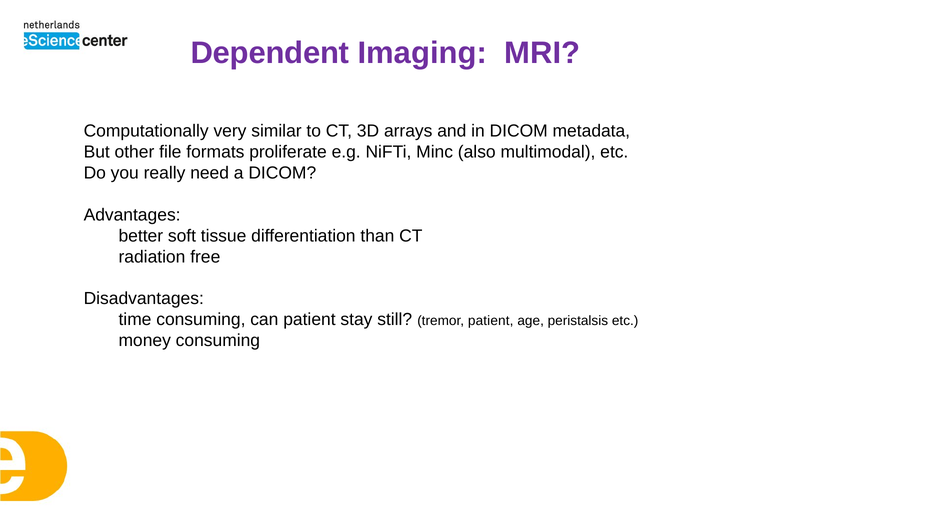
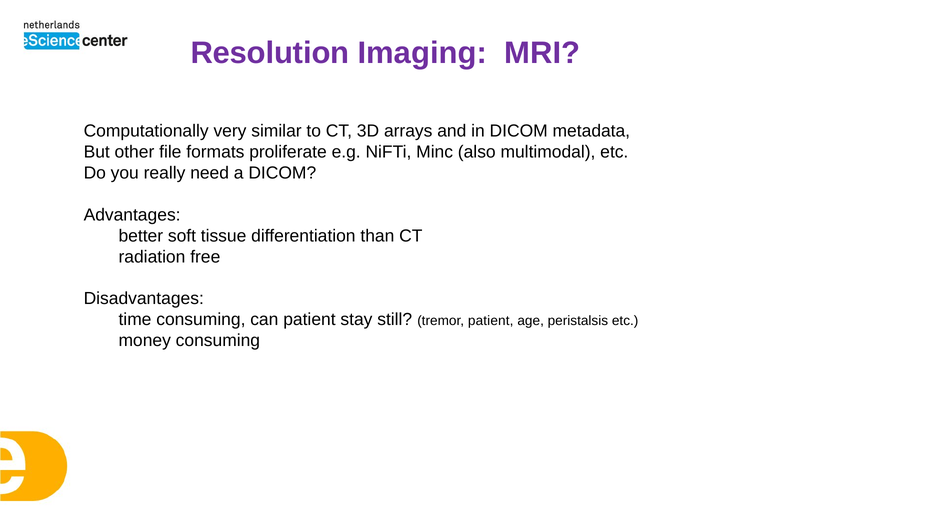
Dependent: Dependent -> Resolution
